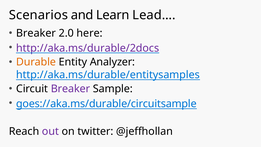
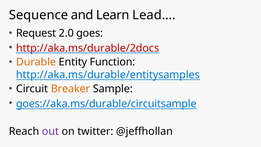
Scenarios: Scenarios -> Sequence
Breaker at (36, 33): Breaker -> Request
here: here -> goes
http://aka.ms/durable/2docs colour: purple -> red
Analyzer: Analyzer -> Function
Breaker at (70, 89) colour: purple -> orange
